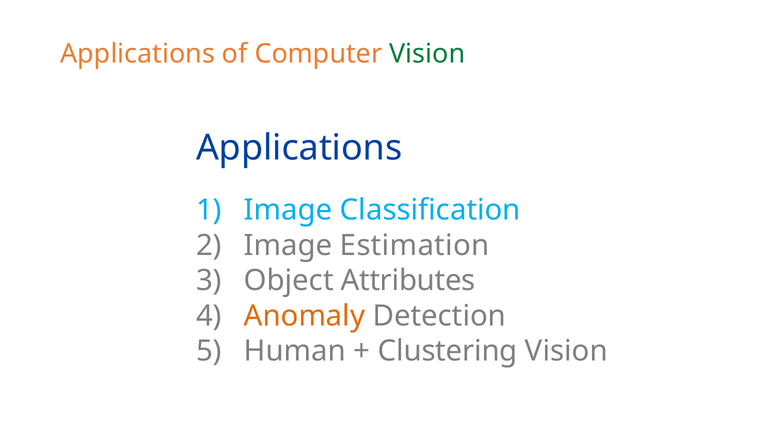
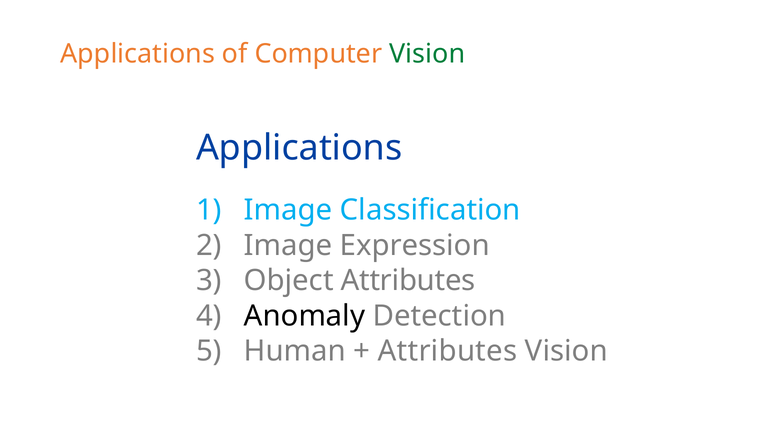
Estimation: Estimation -> Expression
Anomaly colour: orange -> black
Clustering at (448, 351): Clustering -> Attributes
